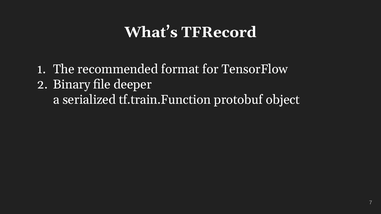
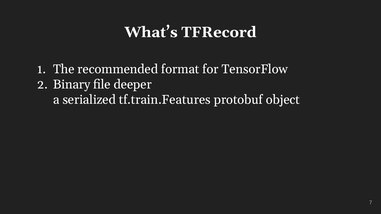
tf.train.Function: tf.train.Function -> tf.train.Features
